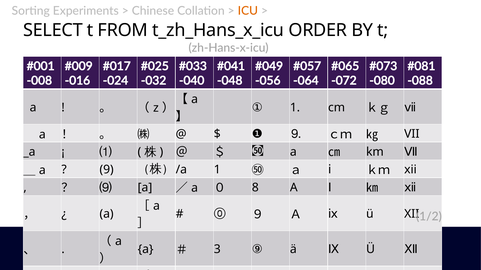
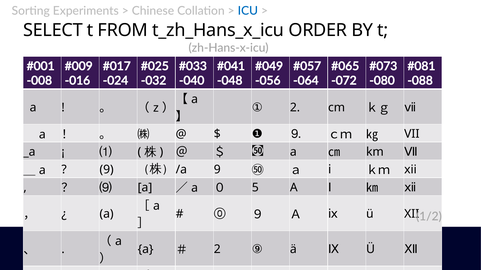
ICU colour: orange -> blue
① 1: 1 -> 2
/a 1: 1 -> 9
8: 8 -> 5
3 at (217, 250): 3 -> 2
